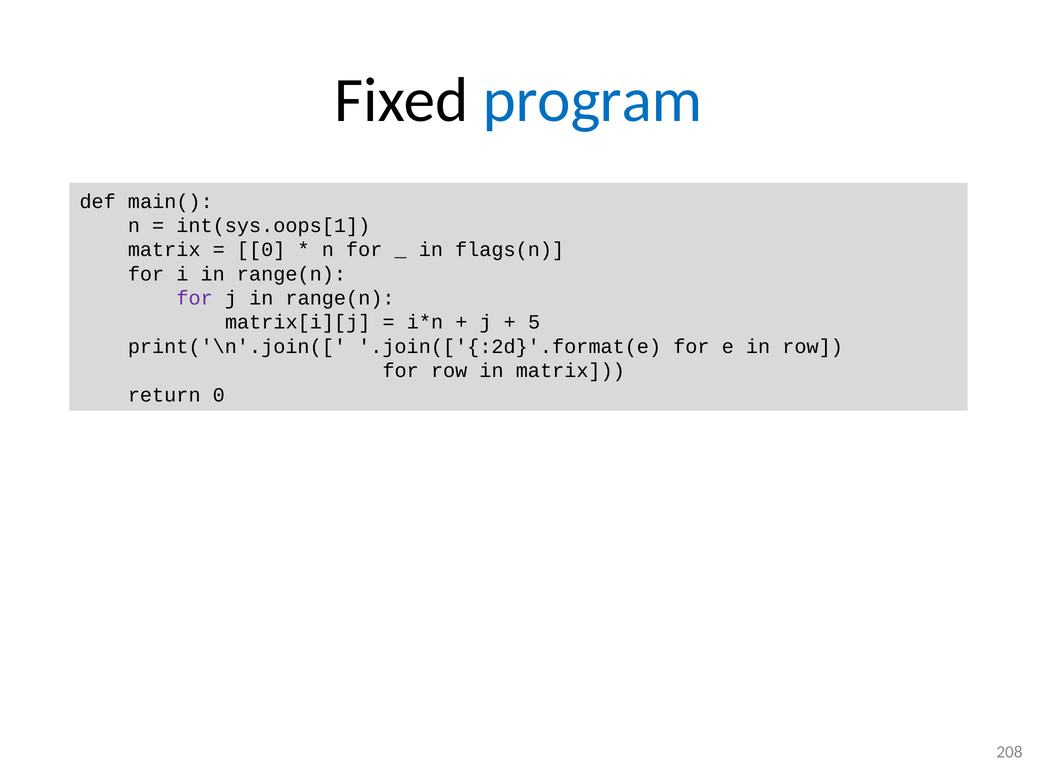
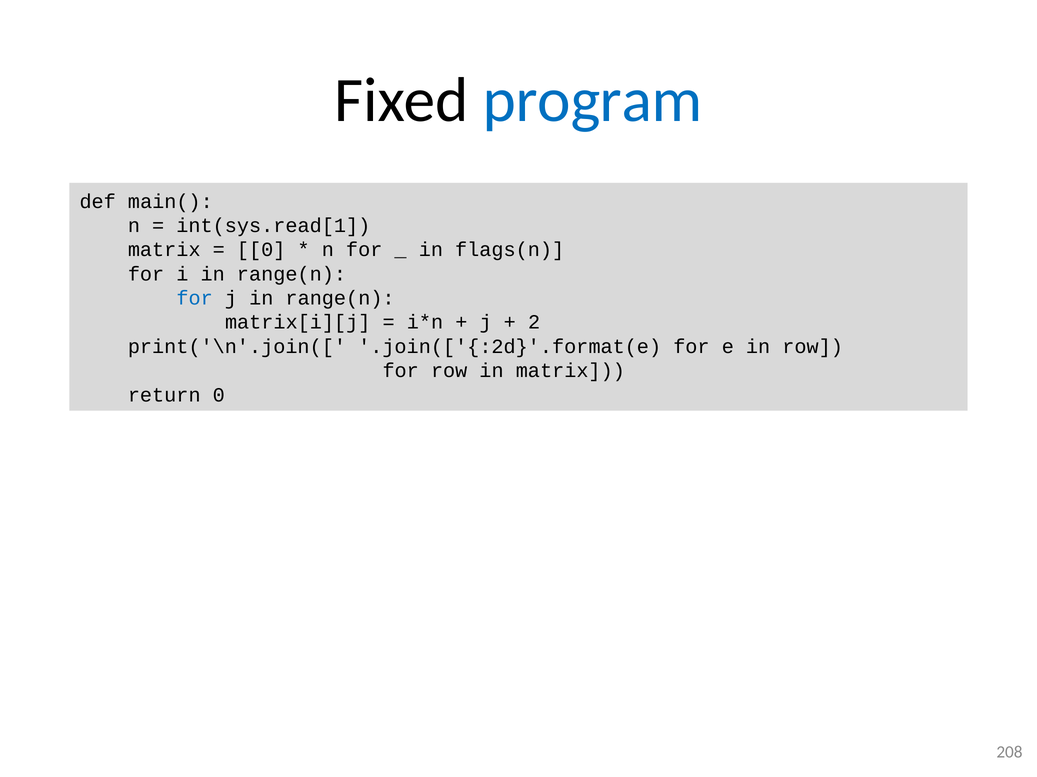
int(sys.oops[1: int(sys.oops[1 -> int(sys.read[1
for at (195, 298) colour: purple -> blue
5: 5 -> 2
